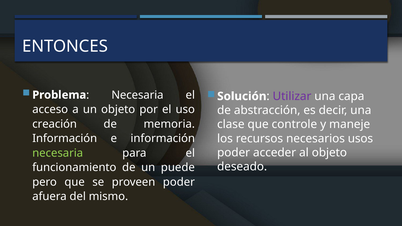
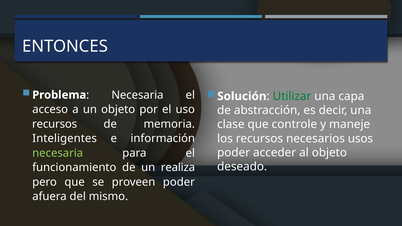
Utilizar colour: purple -> green
creación at (55, 124): creación -> recursos
Información at (65, 139): Información -> Inteligentes
puede: puede -> realiza
